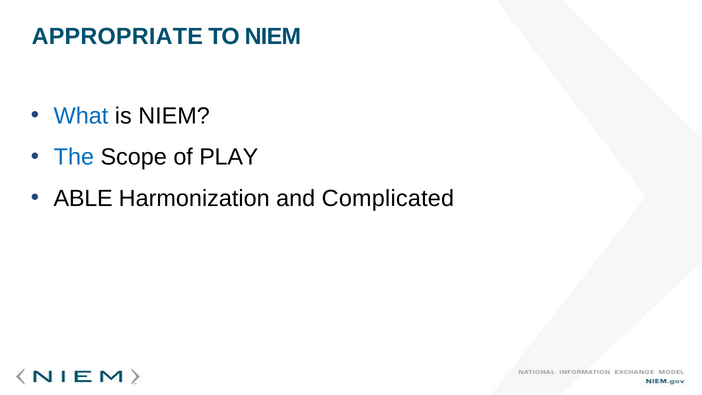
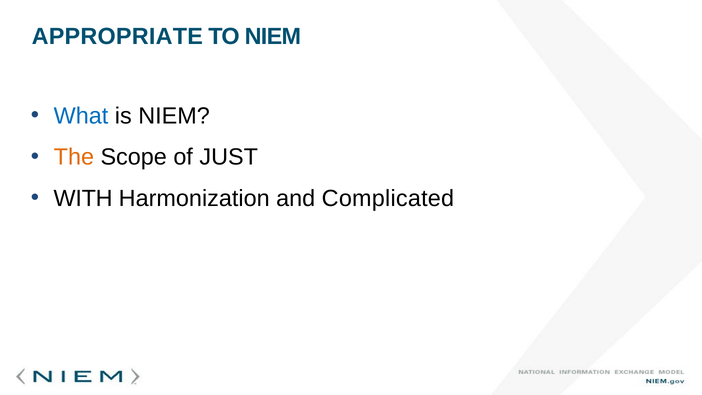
The colour: blue -> orange
PLAY: PLAY -> JUST
ABLE: ABLE -> WITH
